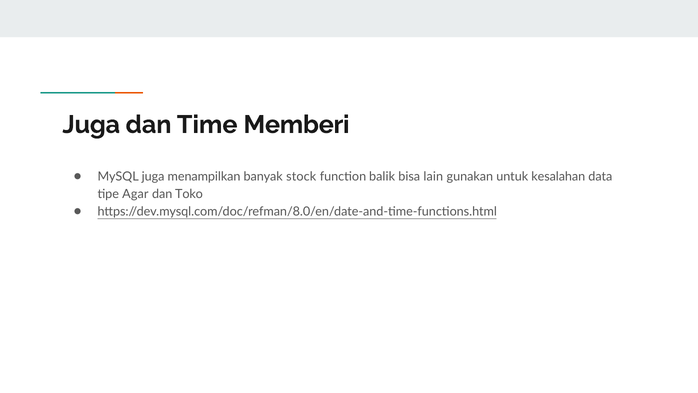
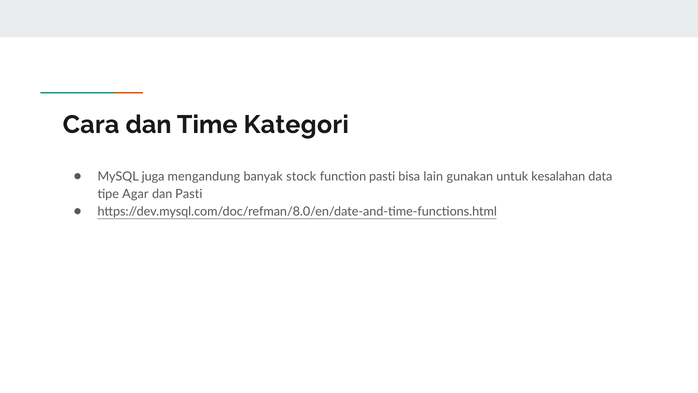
Juga at (91, 125): Juga -> Cara
Memberi: Memberi -> Kategori
menampilkan: menampilkan -> mengandung
function balik: balik -> pasti
dan Toko: Toko -> Pasti
